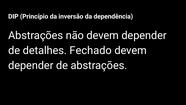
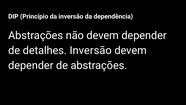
detalhes Fechado: Fechado -> Inversão
